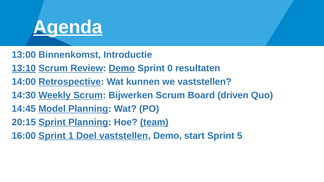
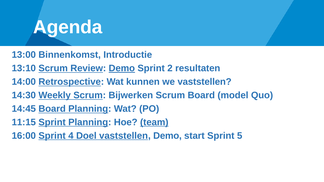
Agenda underline: present -> none
13:10 underline: present -> none
0: 0 -> 2
driven: driven -> model
14:45 Model: Model -> Board
20:15: 20:15 -> 11:15
1: 1 -> 4
